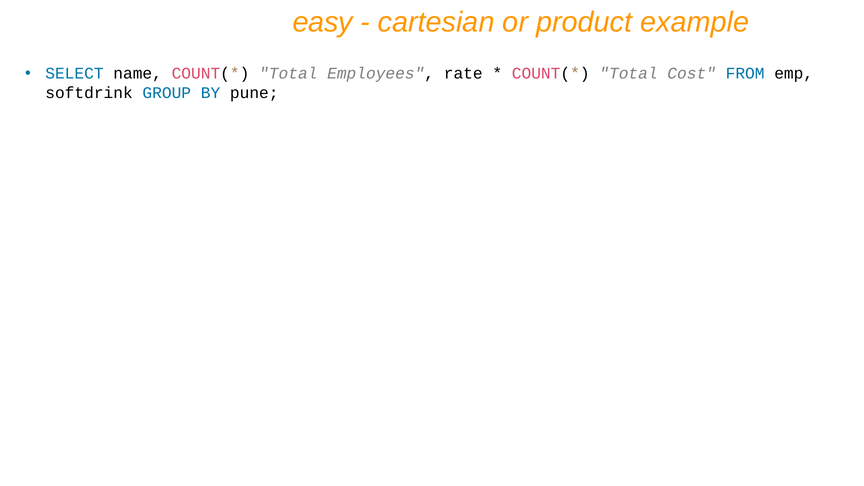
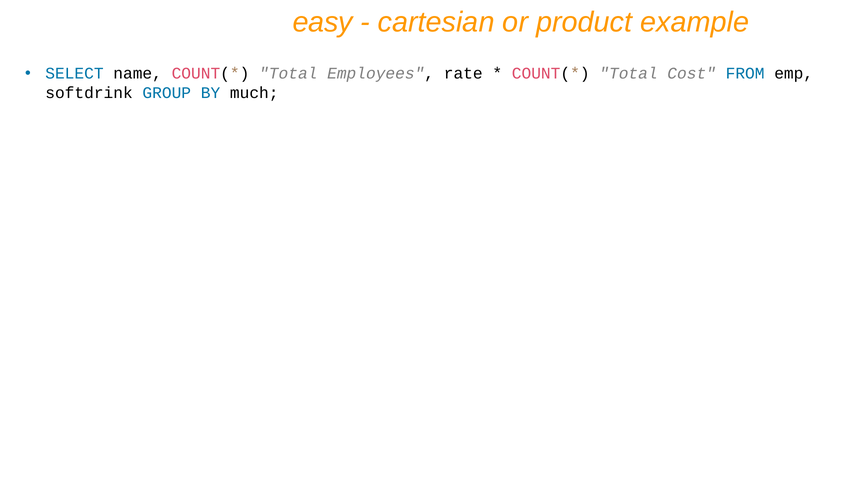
pune: pune -> much
